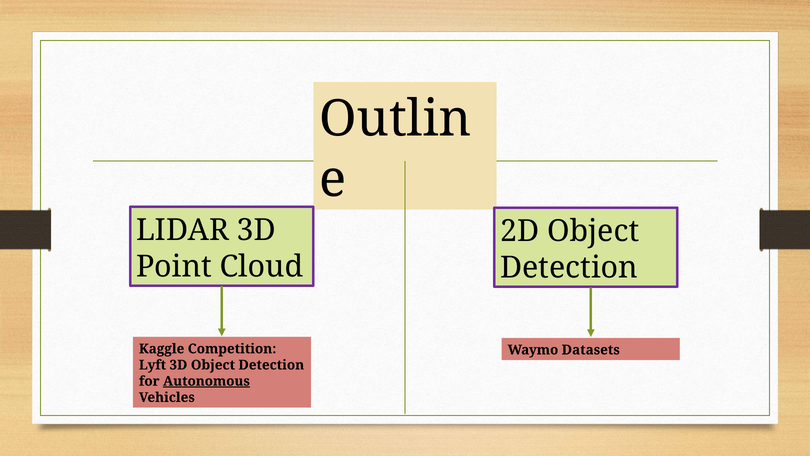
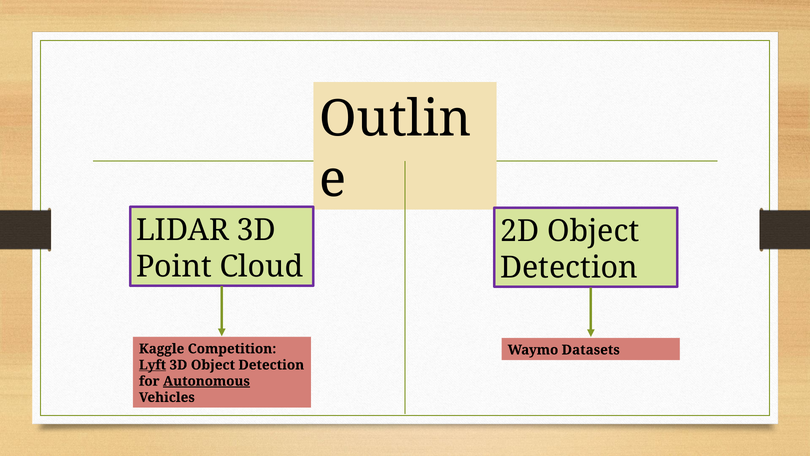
Lyft underline: none -> present
